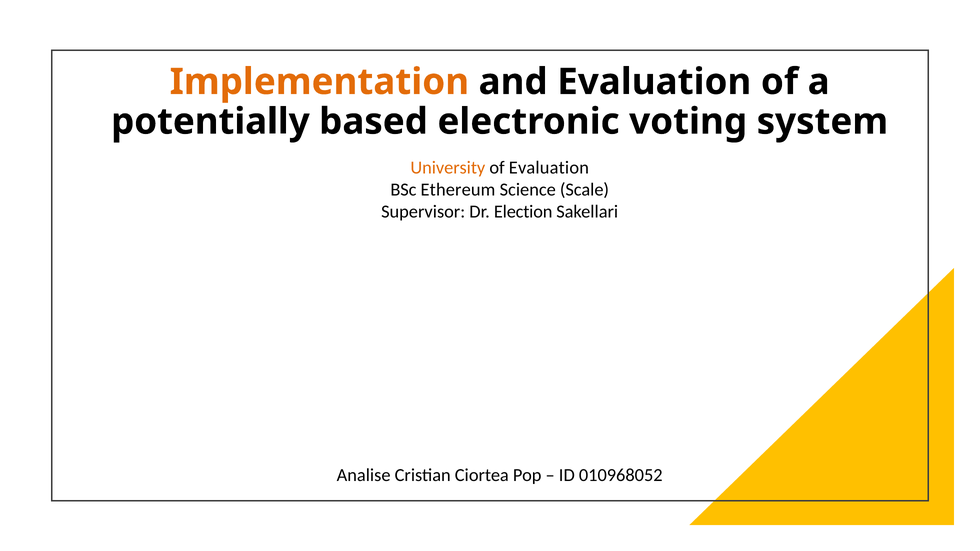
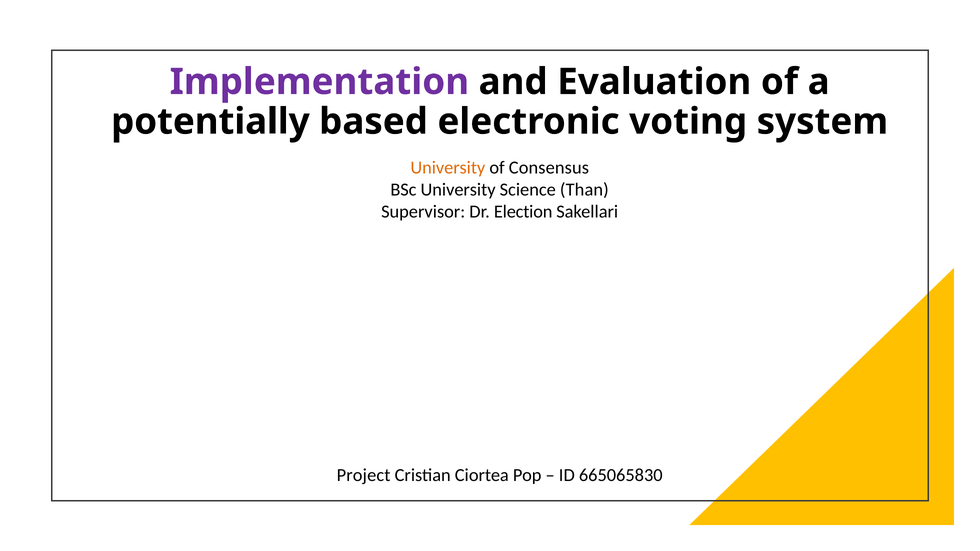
Implementation colour: orange -> purple
of Evaluation: Evaluation -> Consensus
BSc Ethereum: Ethereum -> University
Scale: Scale -> Than
Analise: Analise -> Project
010968052: 010968052 -> 665065830
